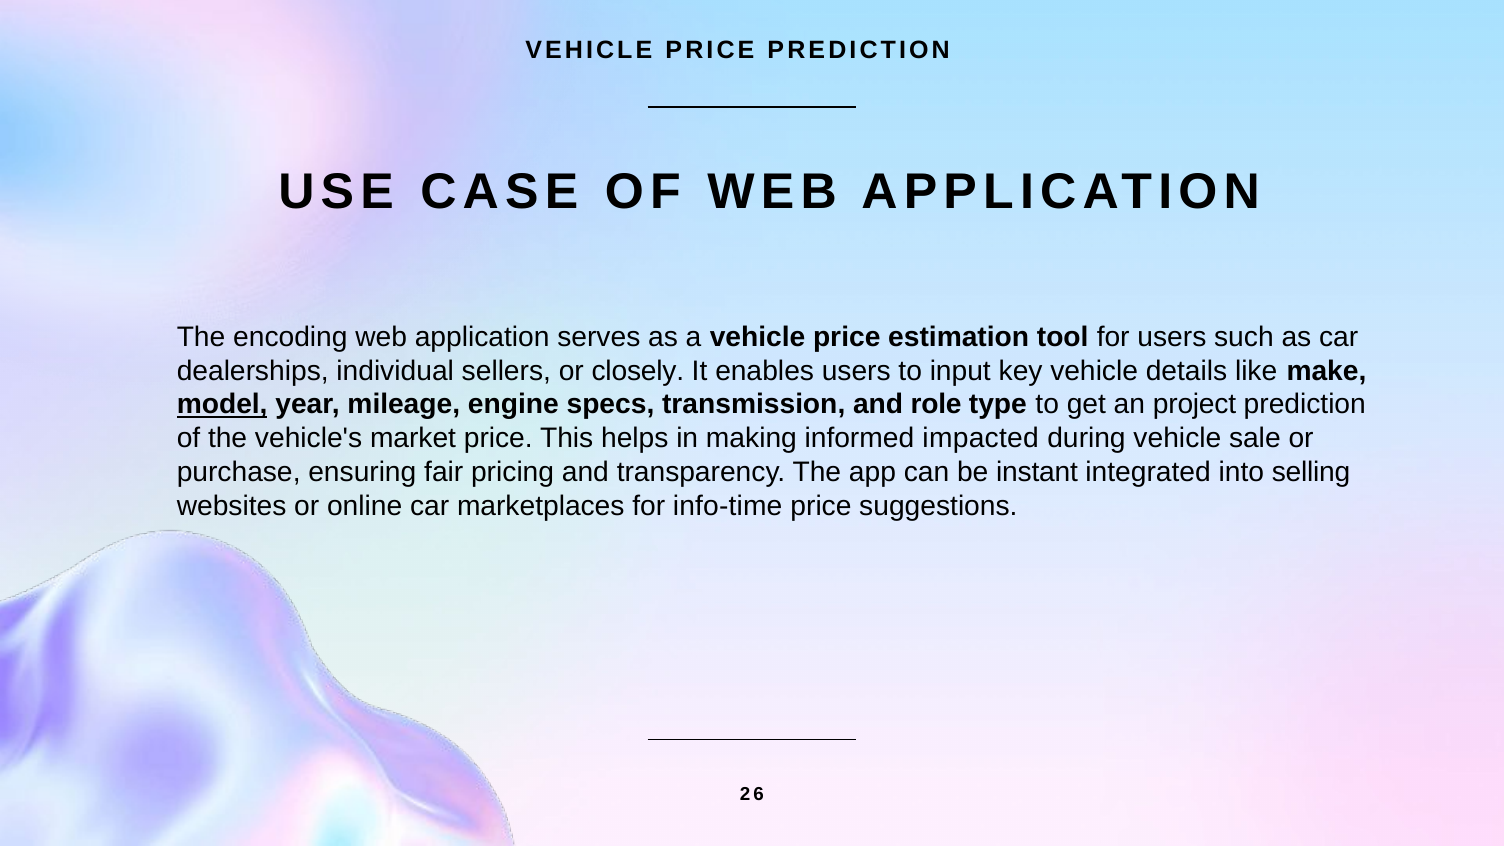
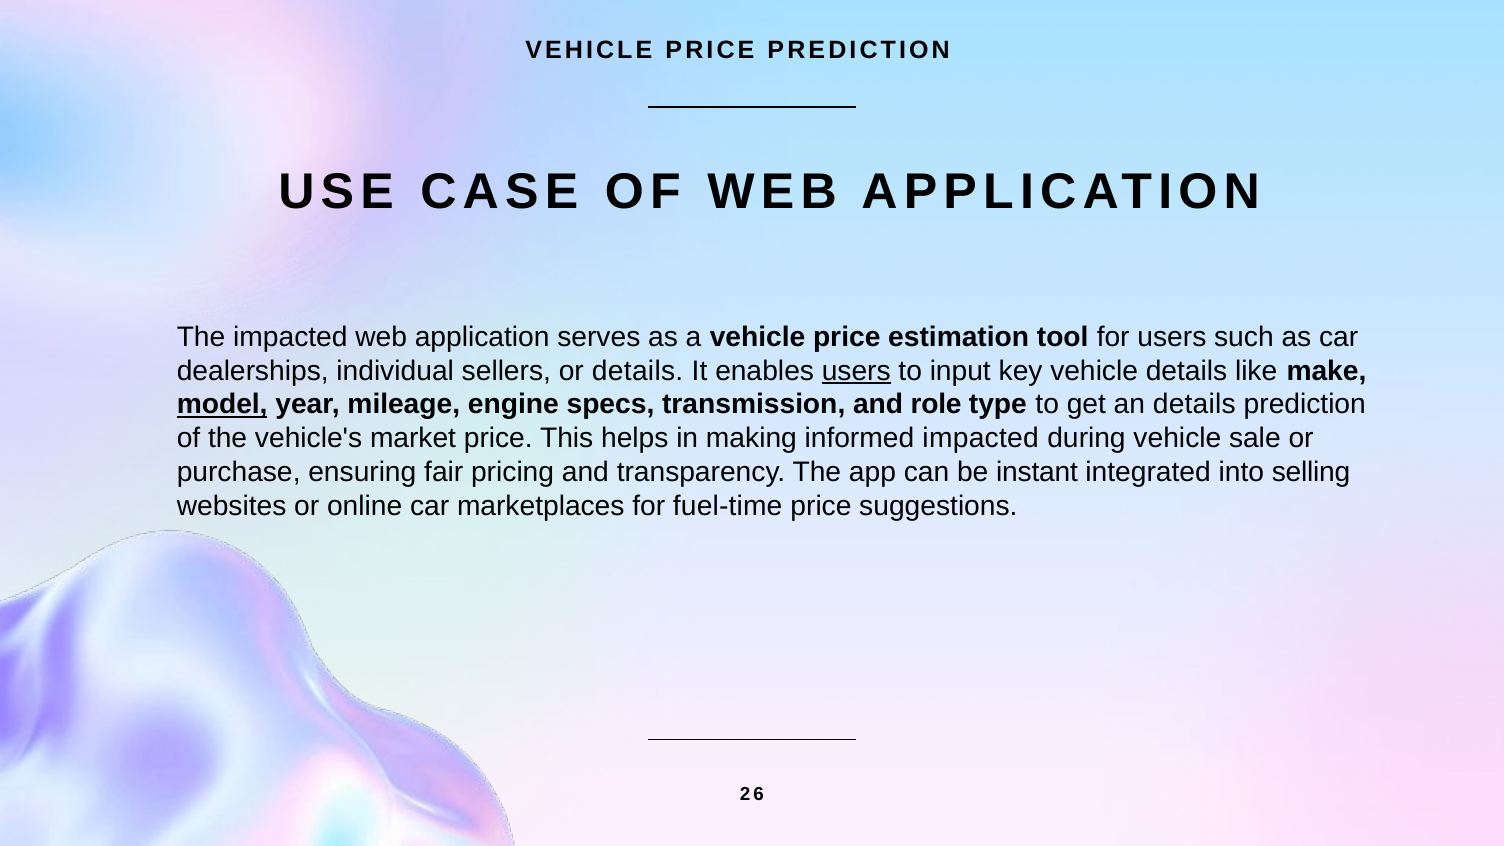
The encoding: encoding -> impacted
or closely: closely -> details
users at (856, 371) underline: none -> present
an project: project -> details
info-time: info-time -> fuel-time
